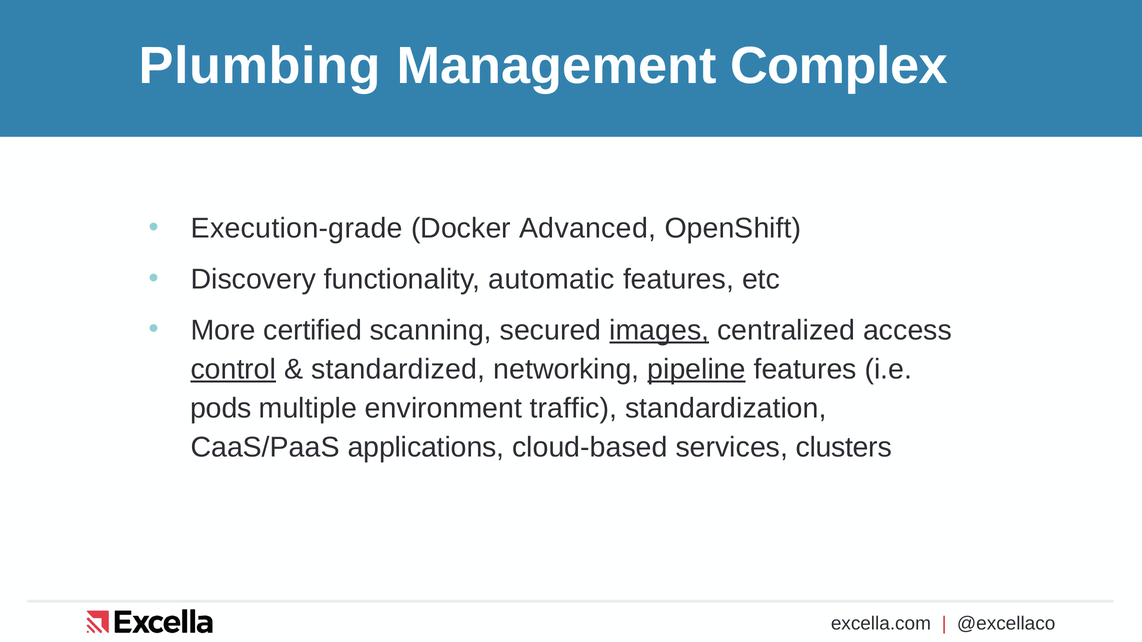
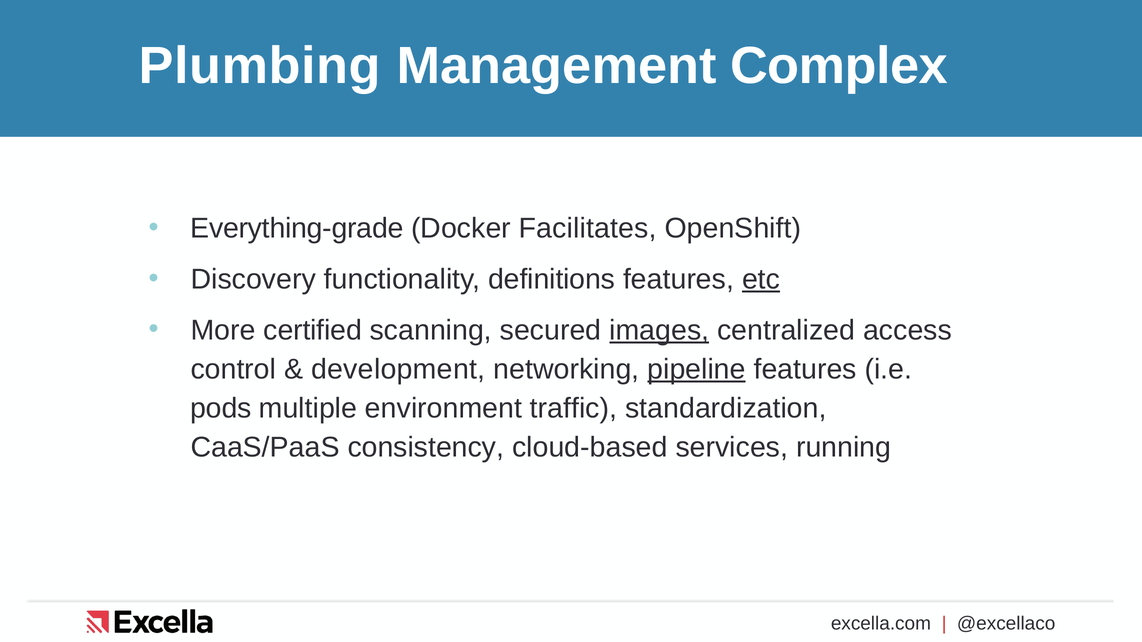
Execution-grade: Execution-grade -> Everything-grade
Advanced: Advanced -> Facilitates
automatic: automatic -> definitions
etc underline: none -> present
control underline: present -> none
standardized: standardized -> development
applications: applications -> consistency
clusters: clusters -> running
